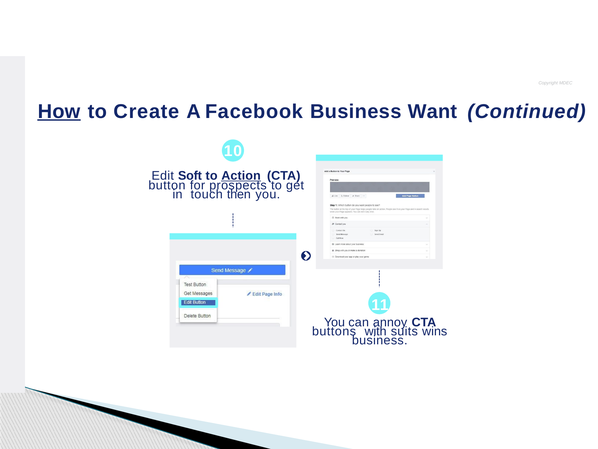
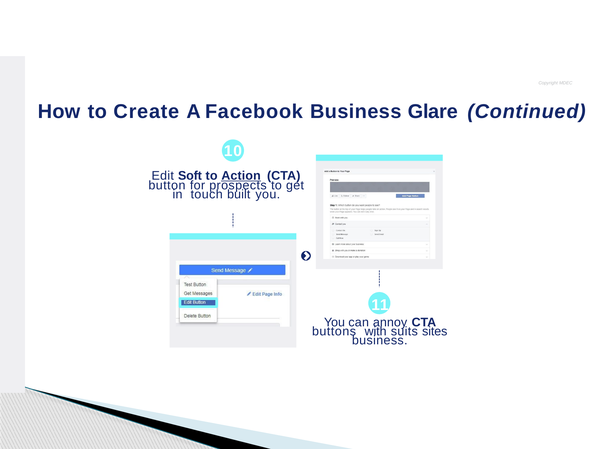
How underline: present -> none
Want: Want -> Glare
then: then -> built
wins: wins -> sites
